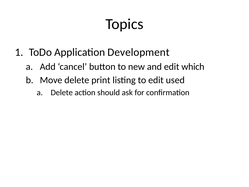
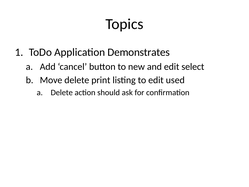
Development: Development -> Demonstrates
which: which -> select
